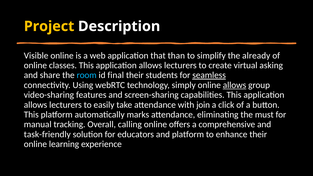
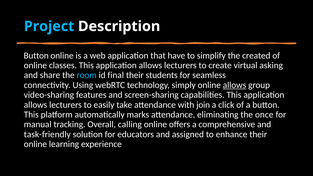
Project colour: yellow -> light blue
Visible at (36, 56): Visible -> Button
than: than -> have
already: already -> created
seamless underline: present -> none
must: must -> once
and platform: platform -> assigned
